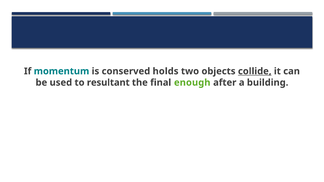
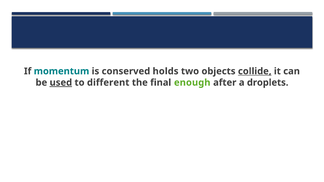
used underline: none -> present
resultant: resultant -> different
building: building -> droplets
